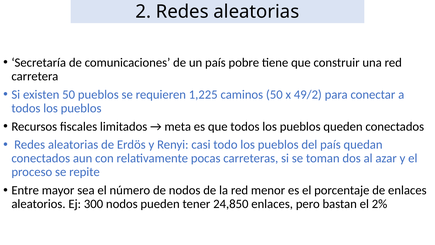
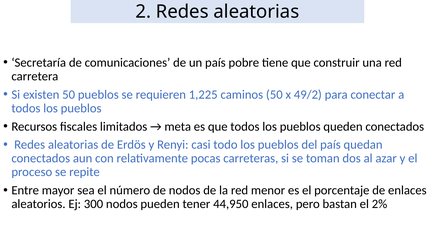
24,850: 24,850 -> 44,950
